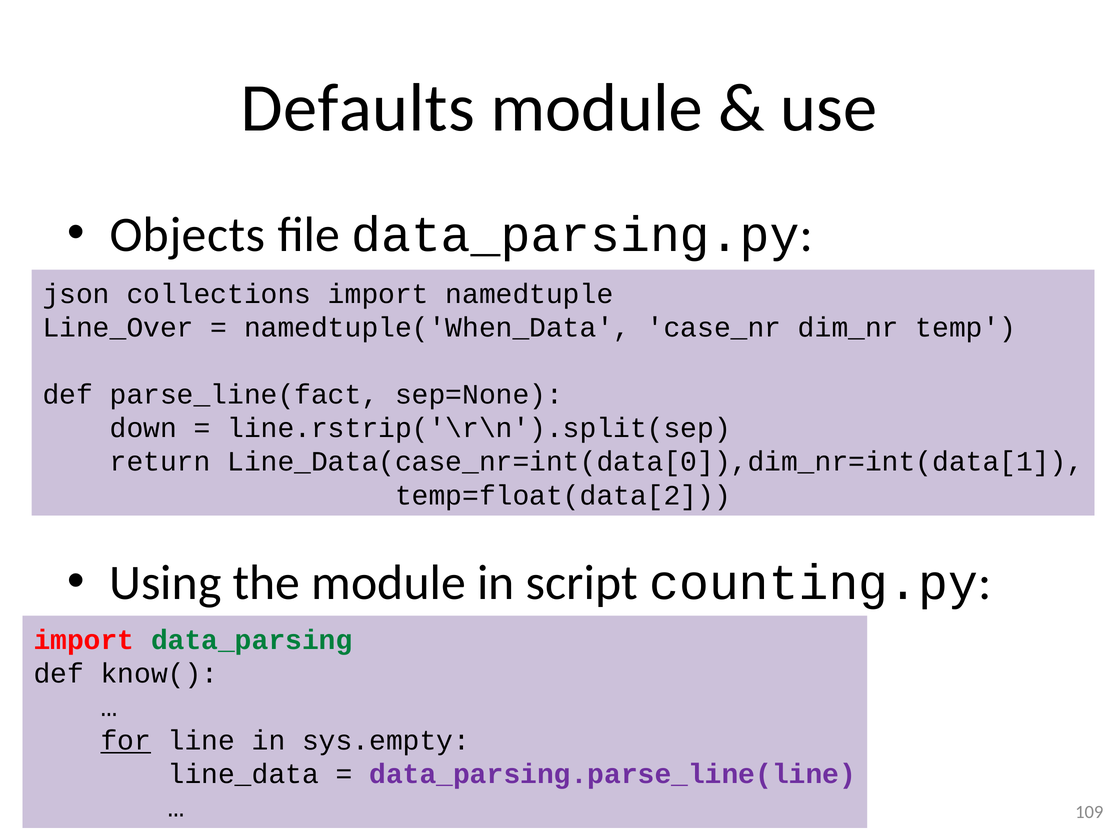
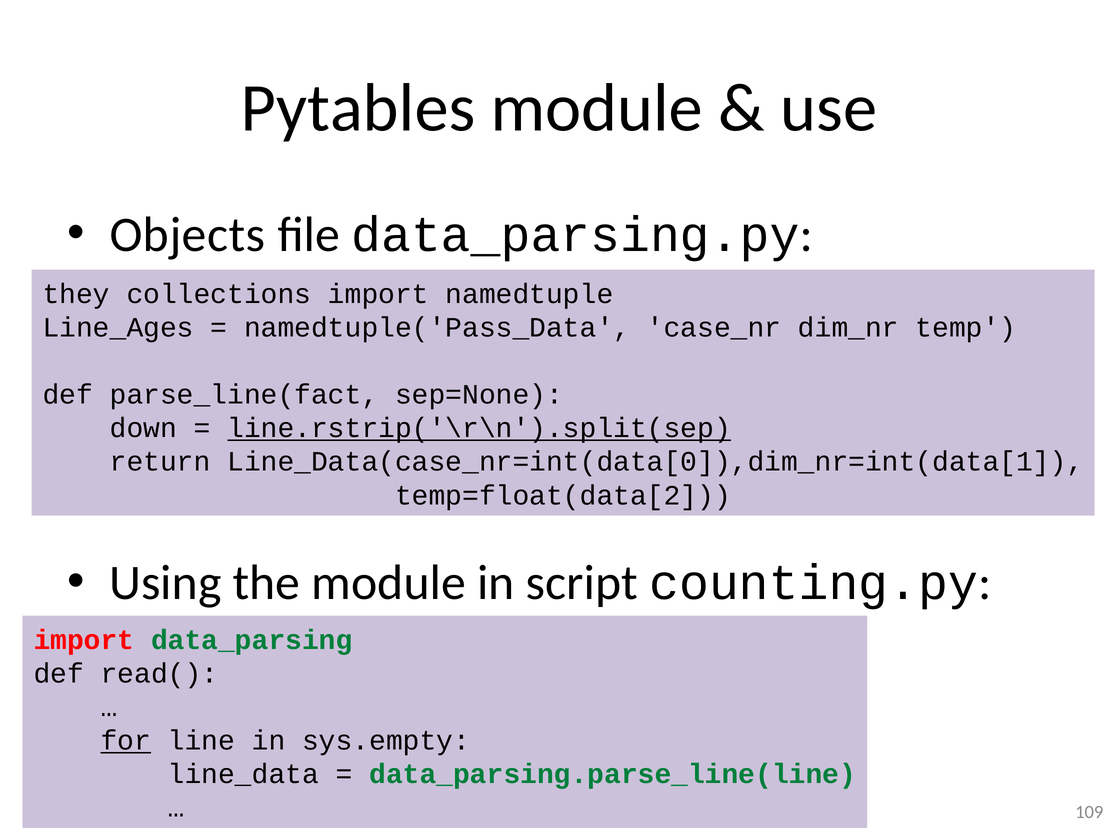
Defaults: Defaults -> Pytables
json: json -> they
Line_Over: Line_Over -> Line_Ages
namedtuple('When_Data: namedtuple('When_Data -> namedtuple('Pass_Data
line.rstrip('\r\n').split(sep underline: none -> present
know(: know( -> read(
data_parsing.parse_line(line colour: purple -> green
